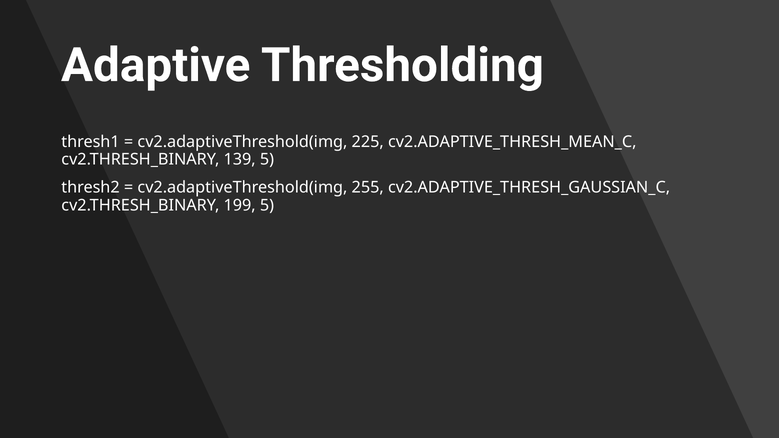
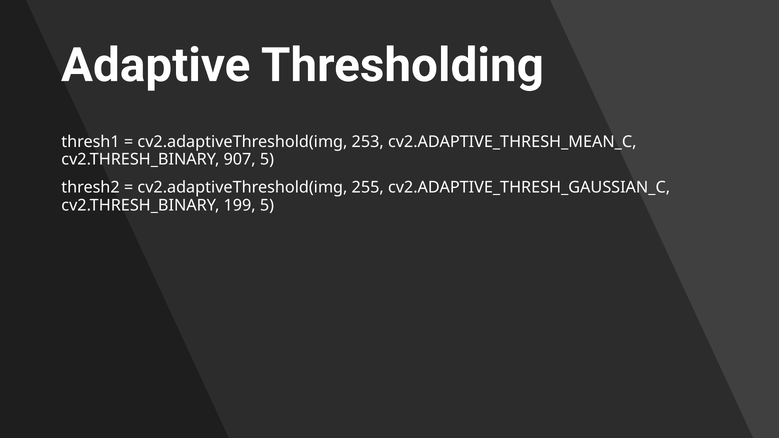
225: 225 -> 253
139: 139 -> 907
